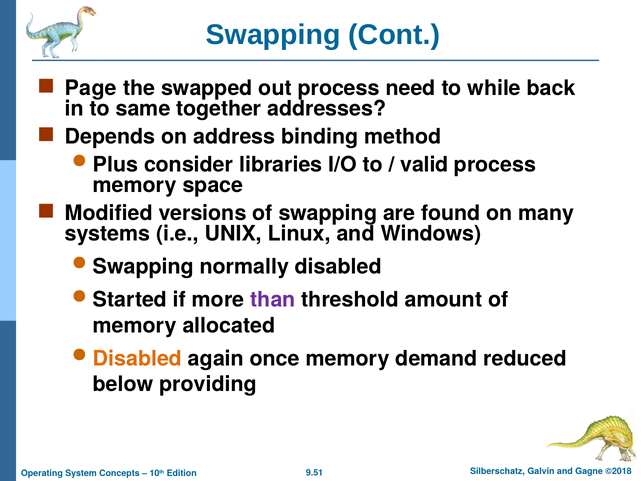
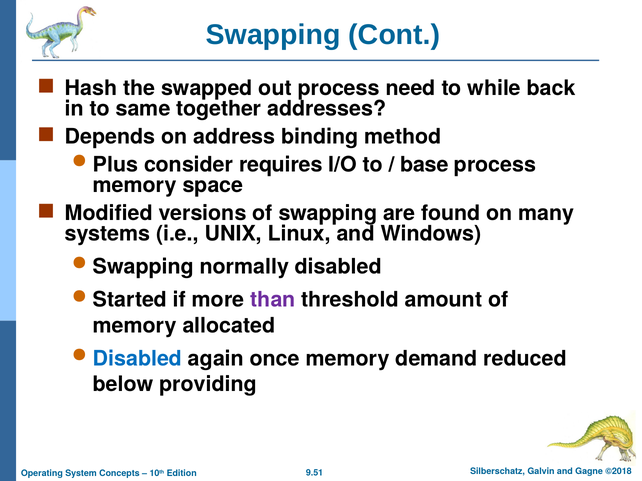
Page: Page -> Hash
libraries: libraries -> requires
valid: valid -> base
Disabled at (137, 359) colour: orange -> blue
